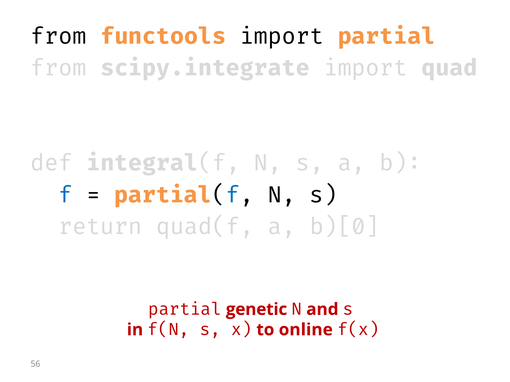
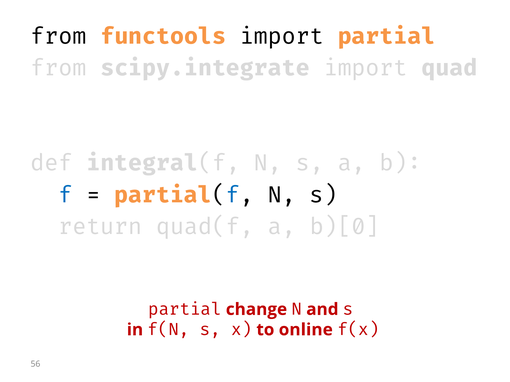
genetic: genetic -> change
